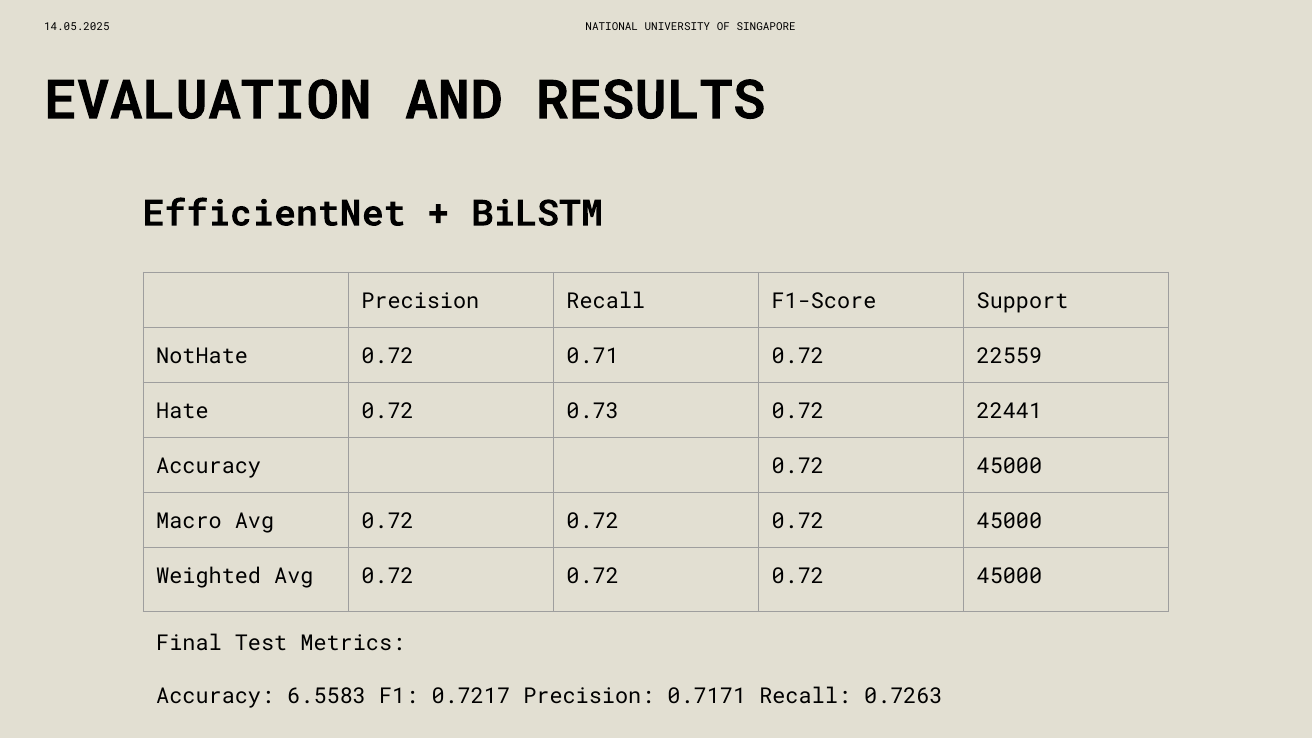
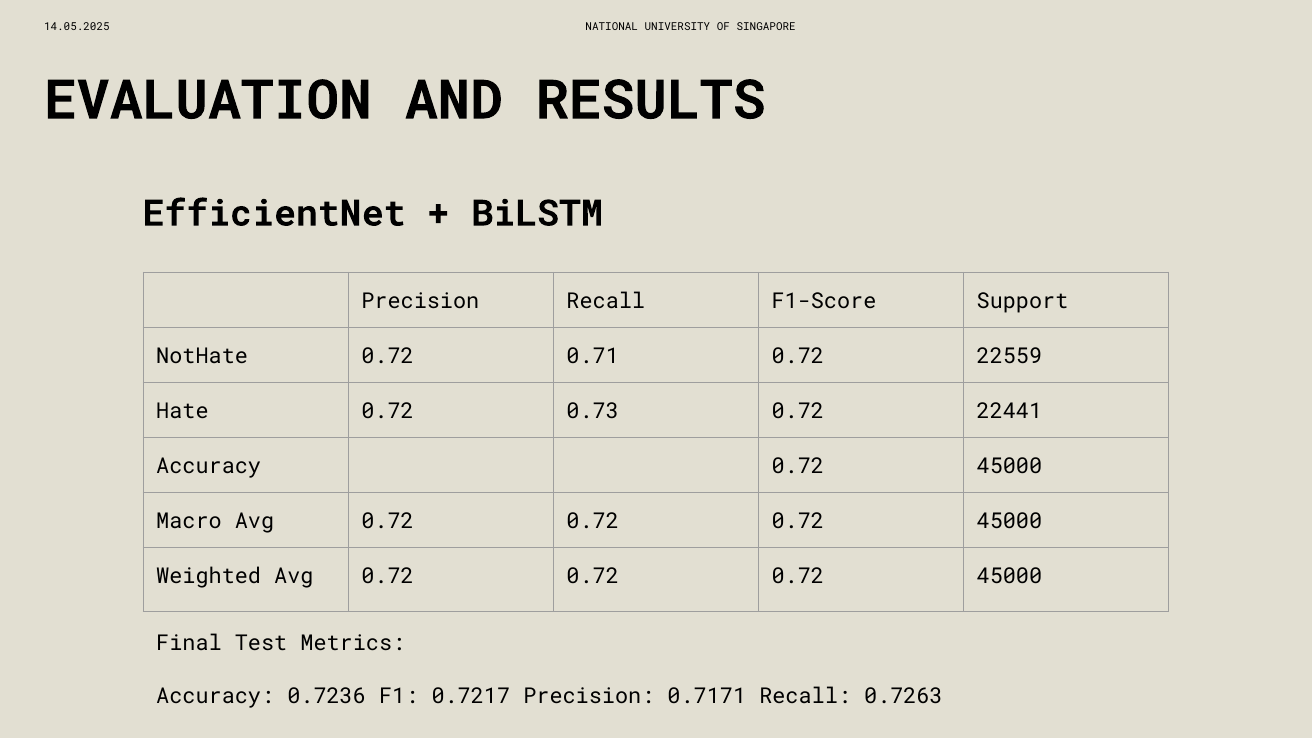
6.5583: 6.5583 -> 0.7236
